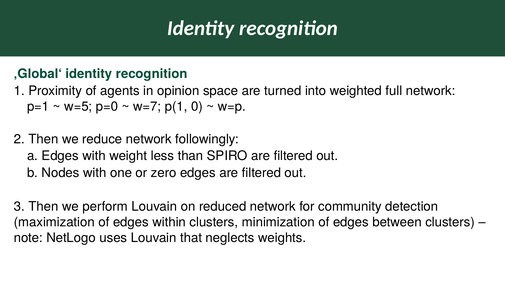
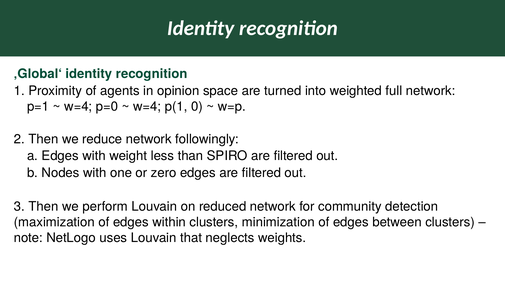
w=5 at (78, 107): w=5 -> w=4
w=7 at (147, 107): w=7 -> w=4
